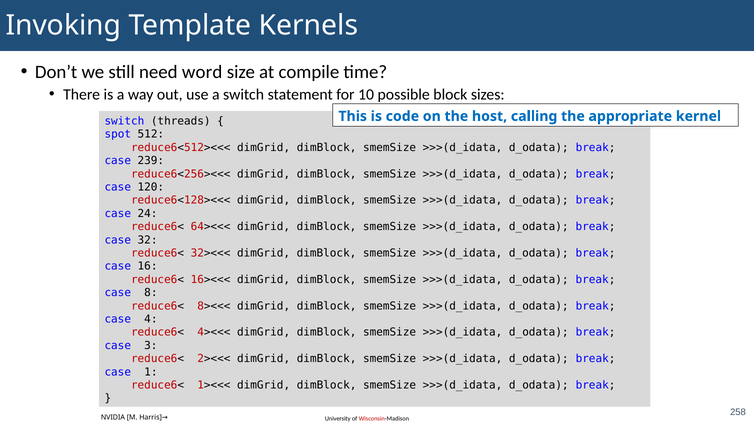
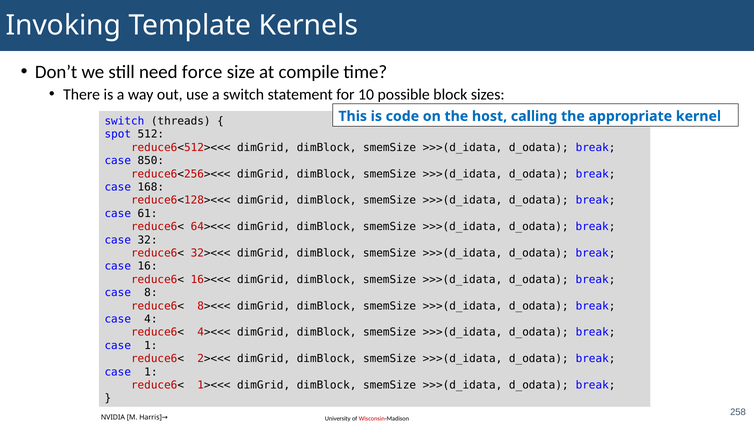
word: word -> force
239: 239 -> 850
120: 120 -> 168
24: 24 -> 61
3 at (151, 346): 3 -> 1
